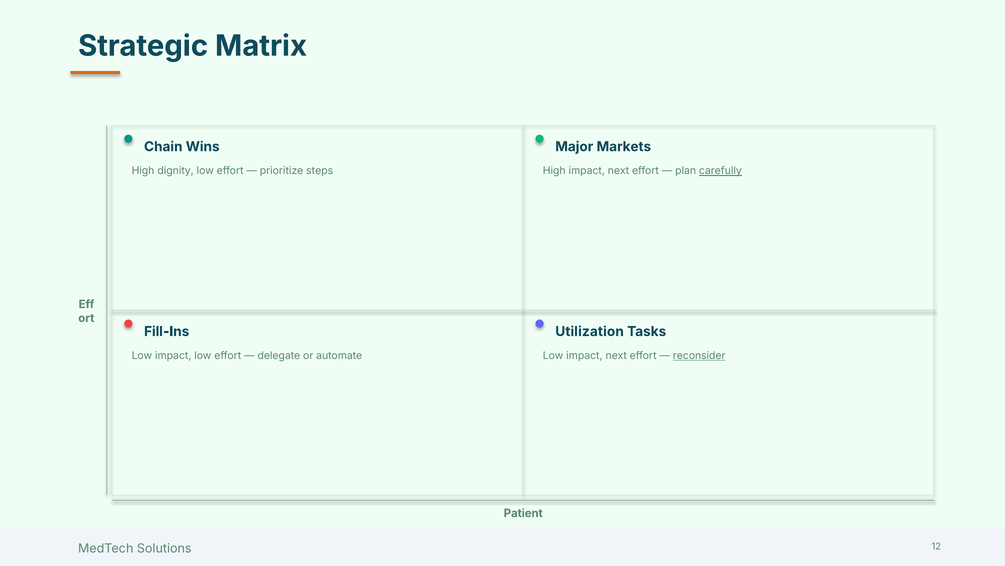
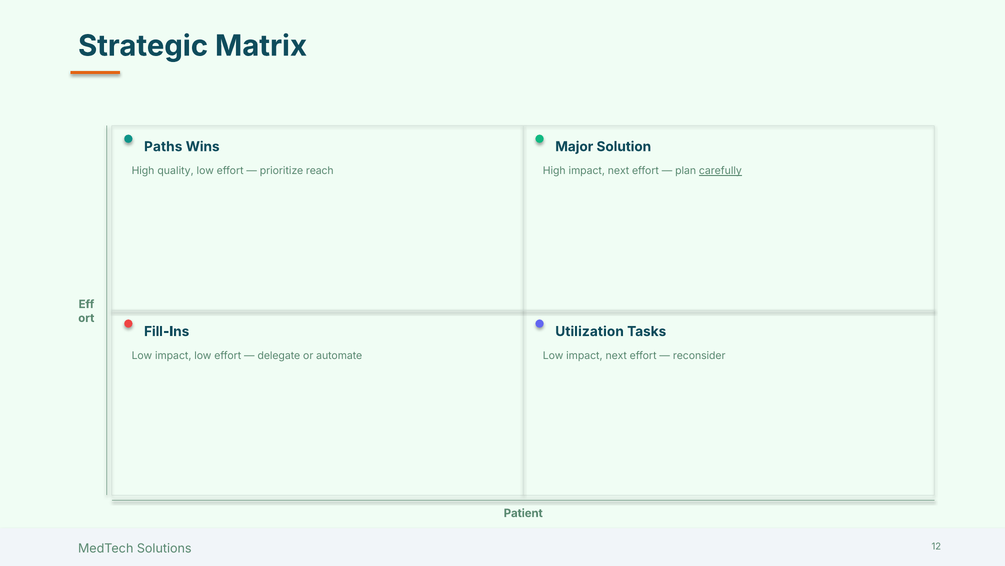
Chain: Chain -> Paths
Markets: Markets -> Solution
dignity: dignity -> quality
steps: steps -> reach
reconsider underline: present -> none
